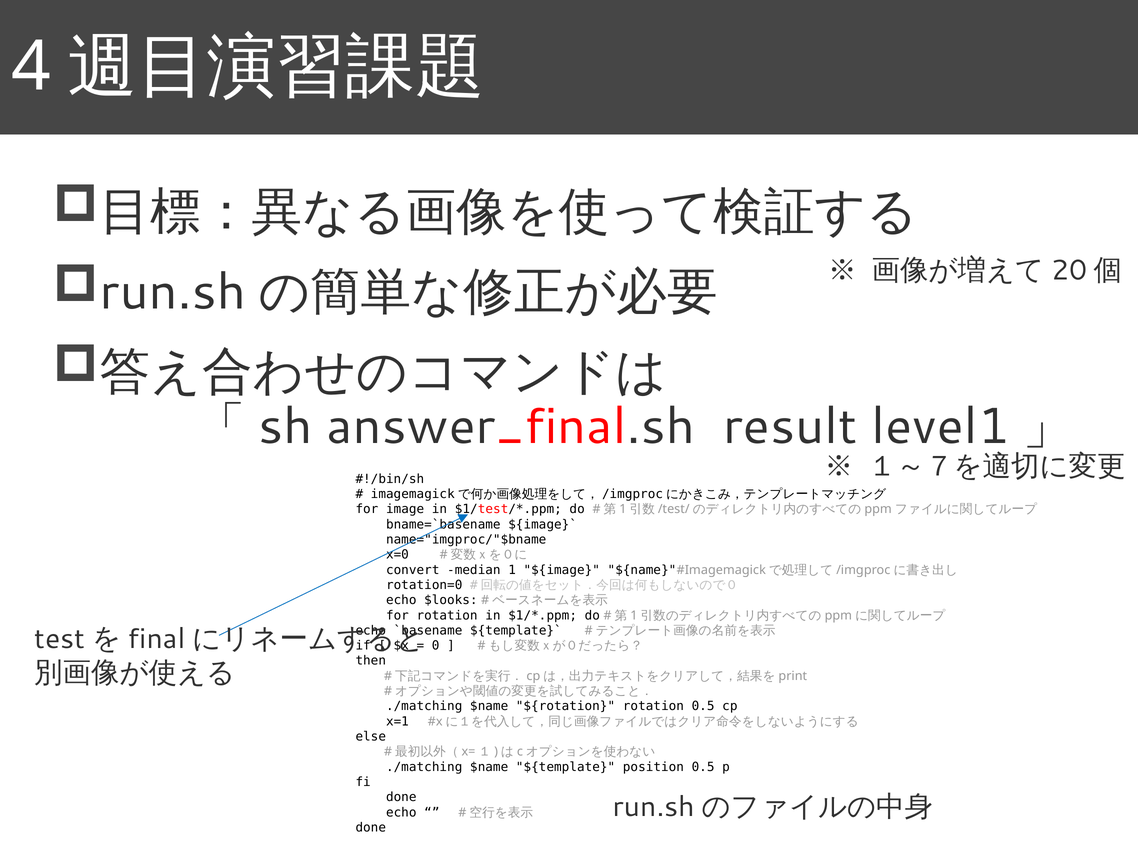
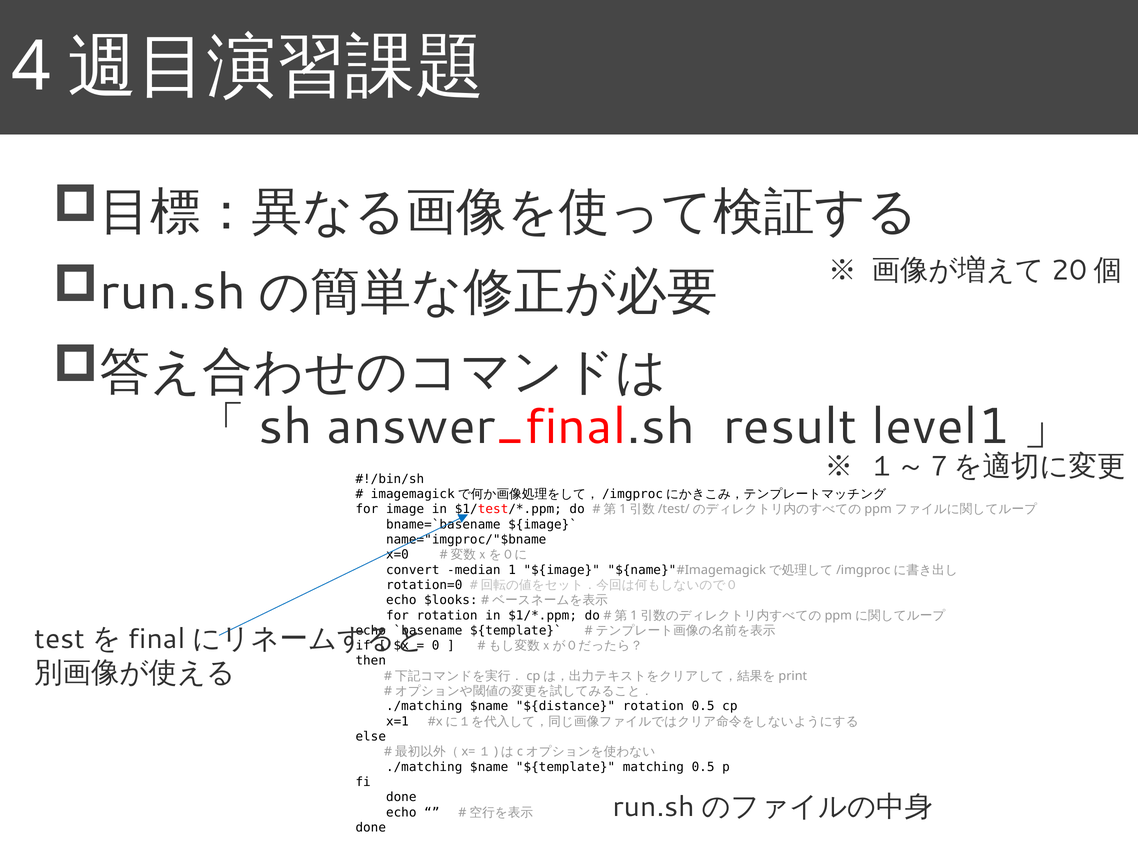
${rotation: ${rotation -> ${distance
position: position -> matching
